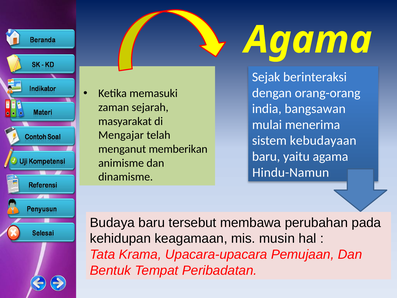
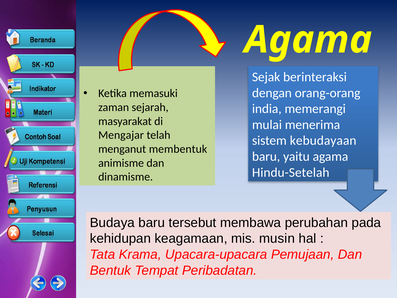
bangsawan: bangsawan -> memerangi
memberikan: memberikan -> membentuk
Hindu-Namun: Hindu-Namun -> Hindu-Setelah
